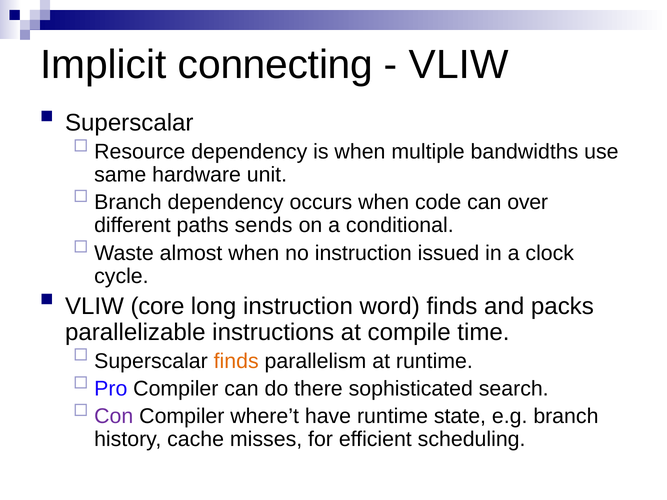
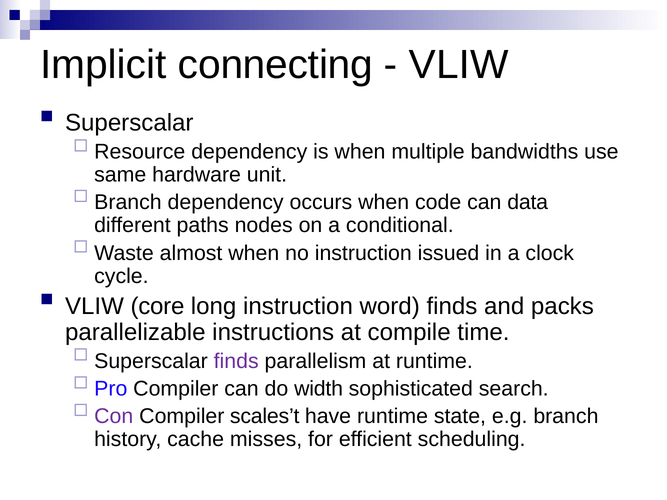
over: over -> data
sends: sends -> nodes
finds at (236, 361) colour: orange -> purple
there: there -> width
where’t: where’t -> scales’t
